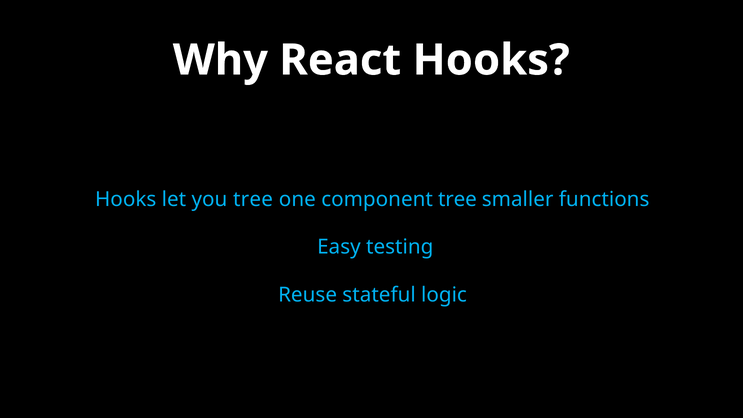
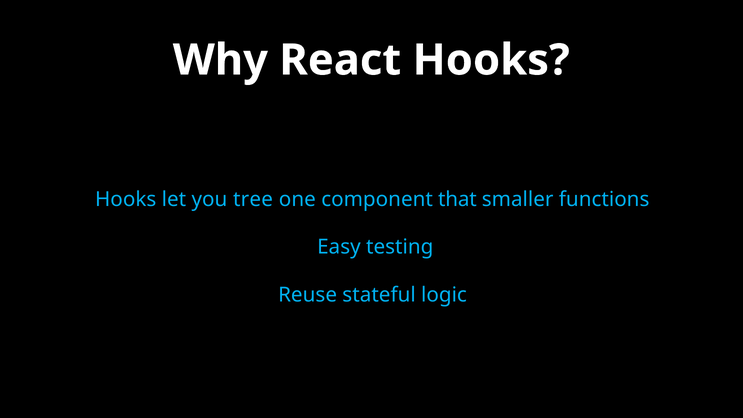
component tree: tree -> that
